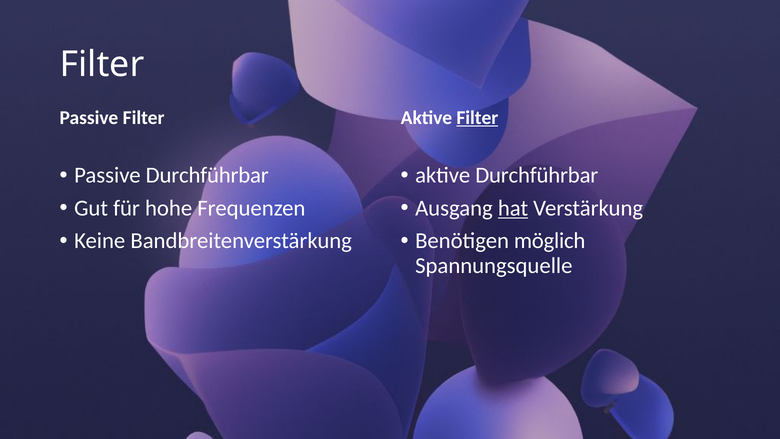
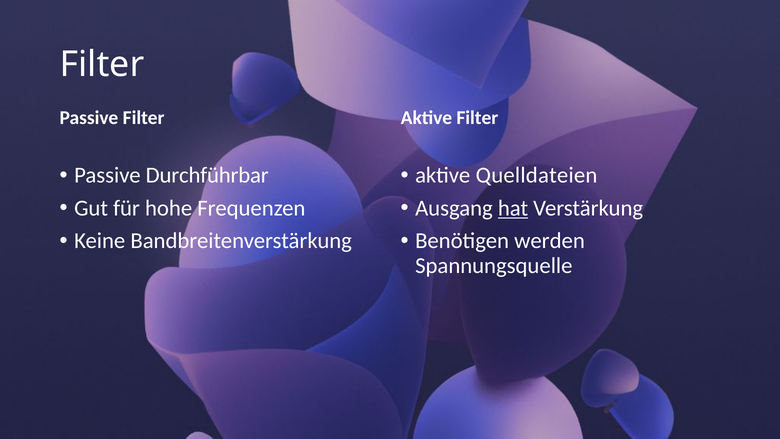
Filter at (477, 118) underline: present -> none
aktive Durchführbar: Durchführbar -> Quelldateien
möglich: möglich -> werden
